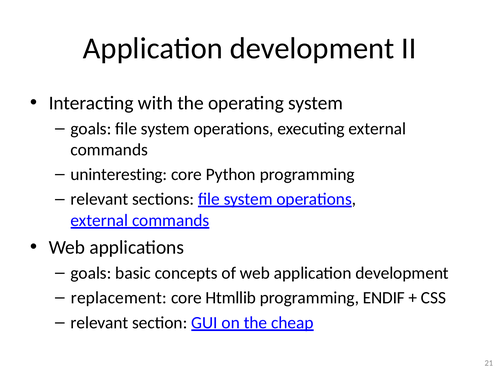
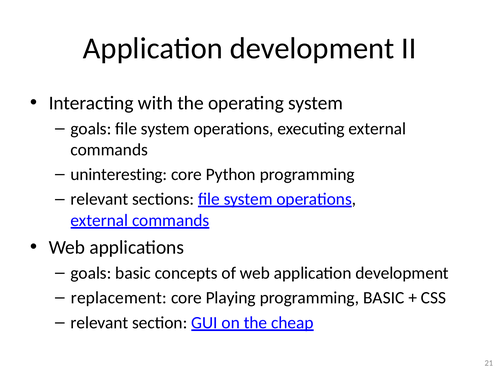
Htmllib: Htmllib -> Playing
programming ENDIF: ENDIF -> BASIC
